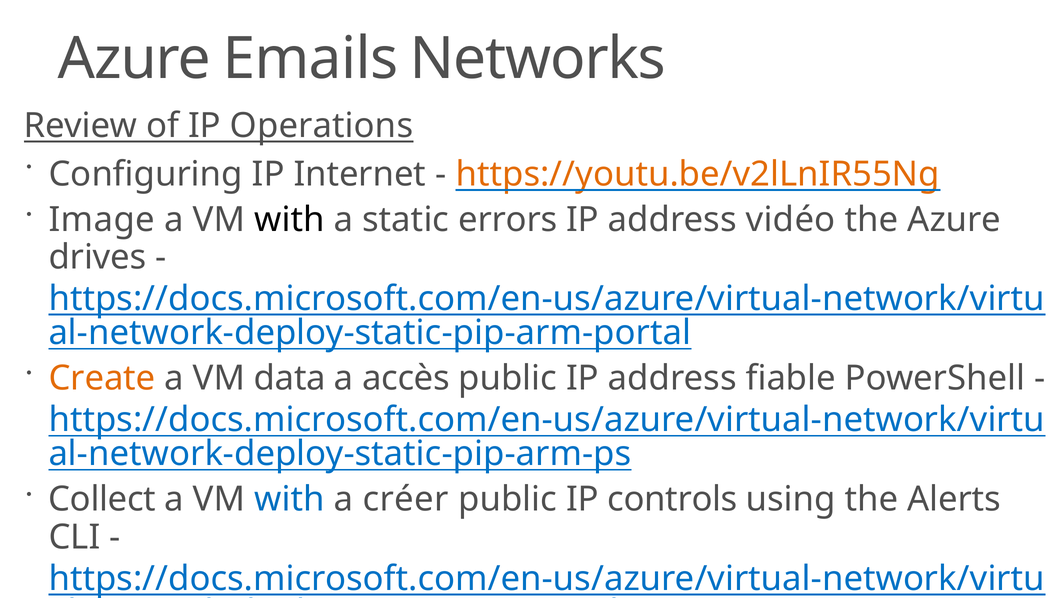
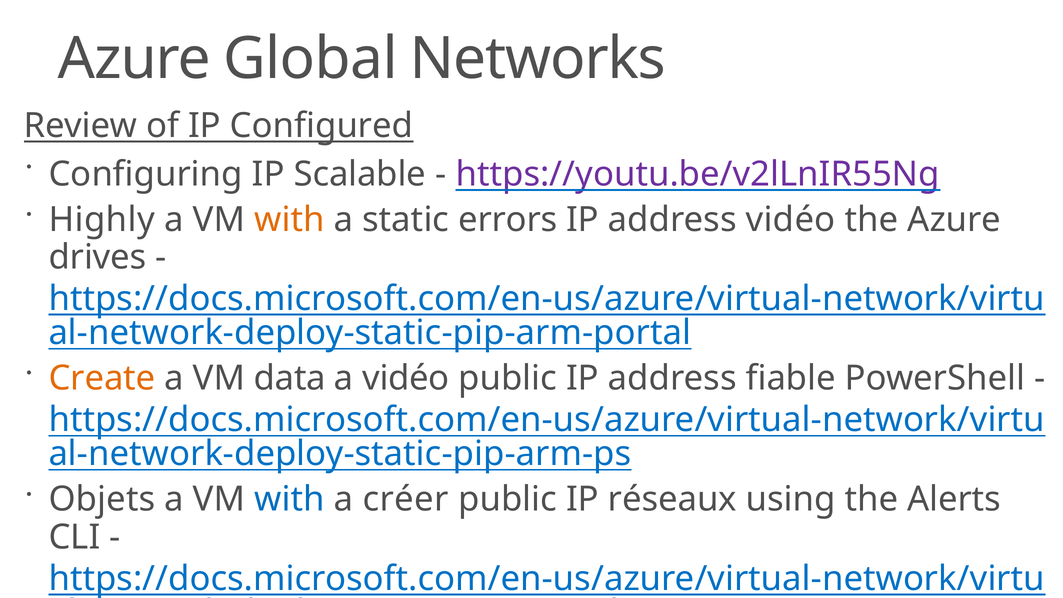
Emails: Emails -> Global
Operations: Operations -> Configured
Internet: Internet -> Scalable
https://youtu.be/v2lLnIR55Ng colour: orange -> purple
Image: Image -> Highly
with at (290, 220) colour: black -> orange
a accès: accès -> vidéo
Collect: Collect -> Objets
controls: controls -> réseaux
